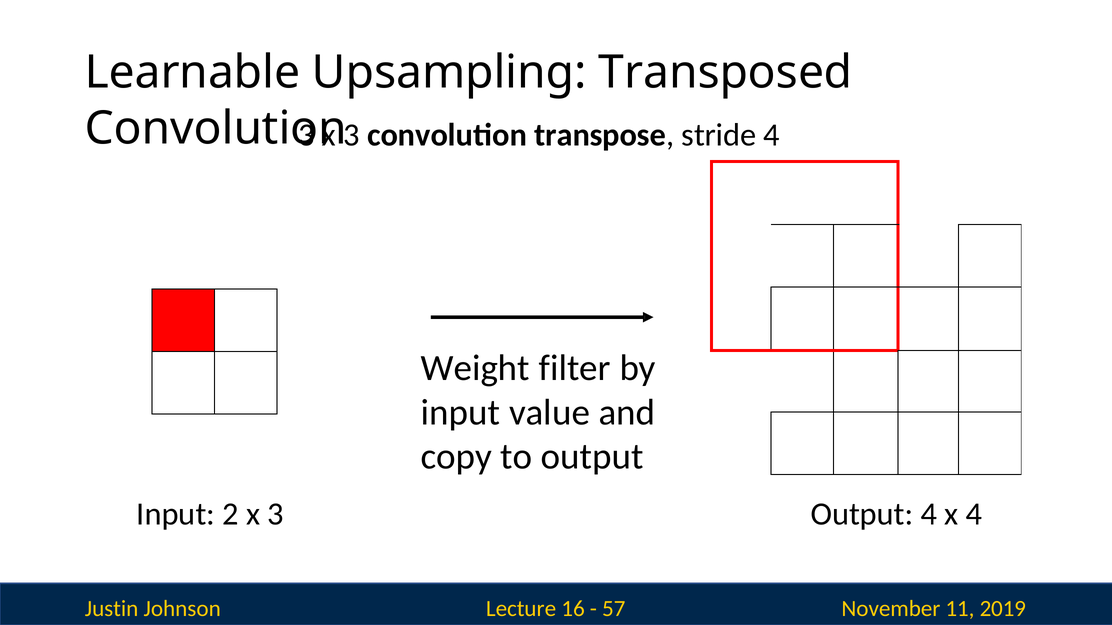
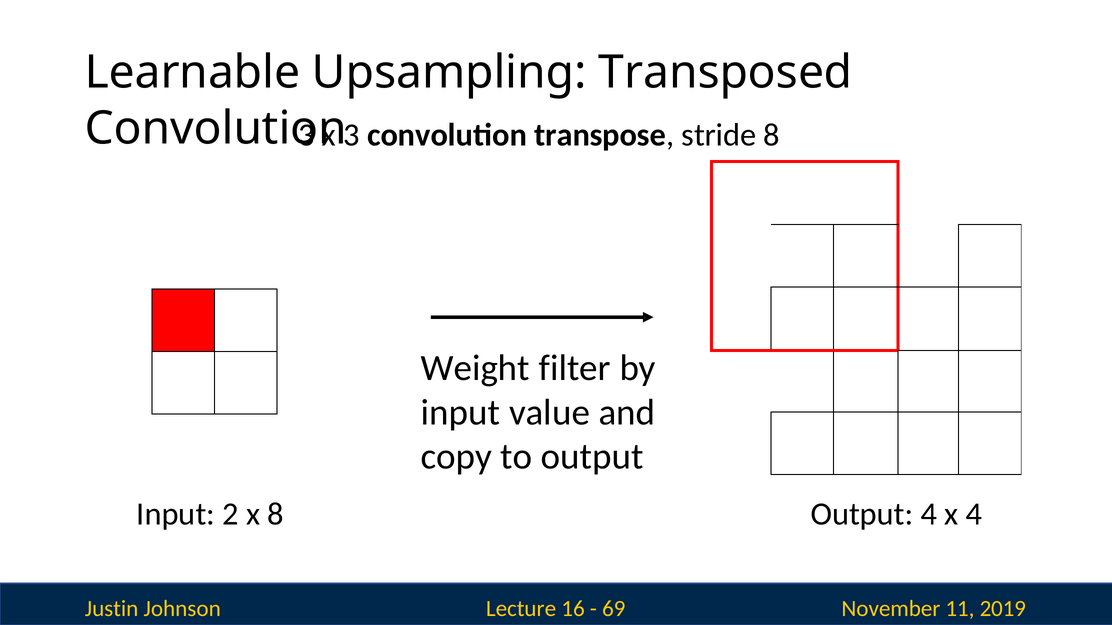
stride 4: 4 -> 8
2 x 3: 3 -> 8
57: 57 -> 69
